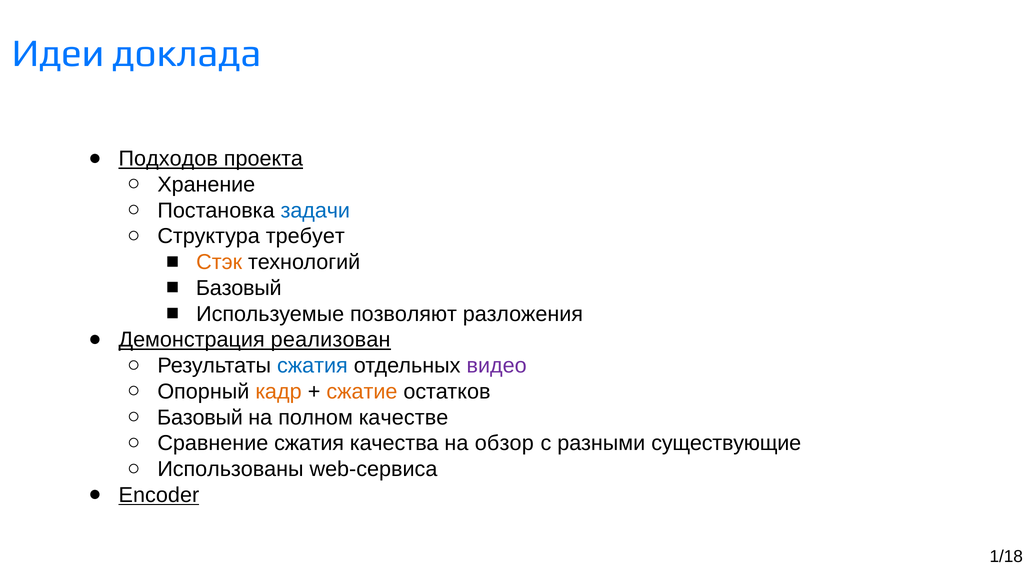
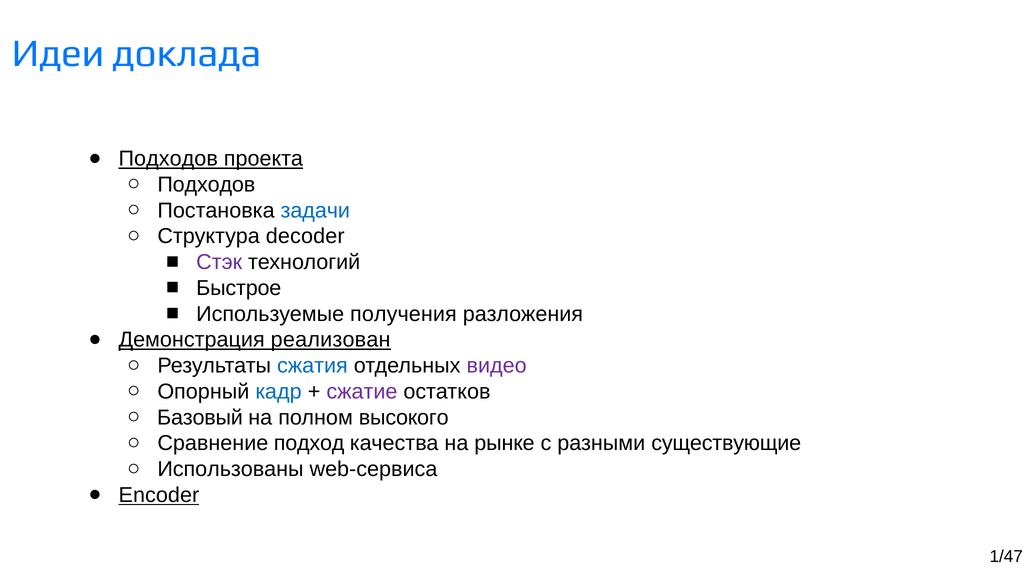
Хранение at (206, 185): Хранение -> Подходов
требует: требует -> decoder
Стэк colour: orange -> purple
Базовый at (239, 288): Базовый -> Быстрое
позволяют: позволяют -> получения
кадр colour: orange -> blue
сжатие colour: orange -> purple
качестве: качестве -> высокого
Сравнение сжатия: сжатия -> подход
обзор: обзор -> рынке
1/18: 1/18 -> 1/47
